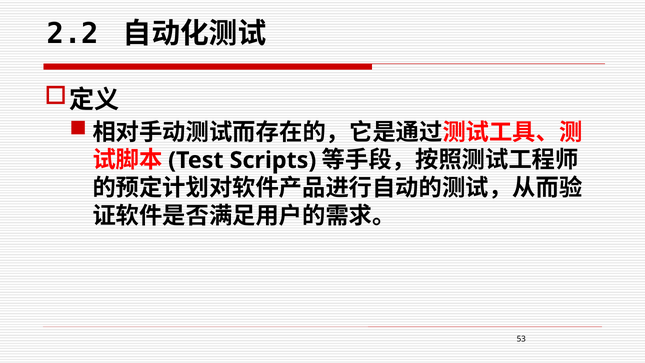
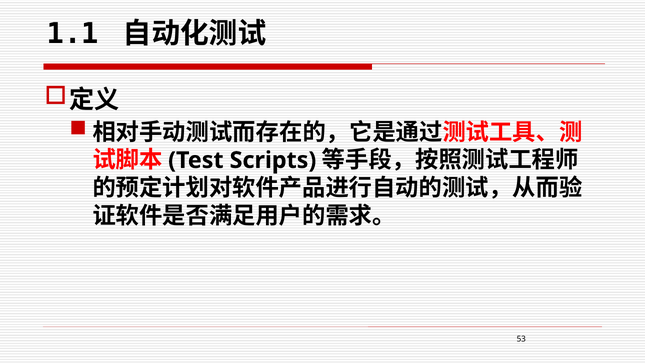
2.2: 2.2 -> 1.1
